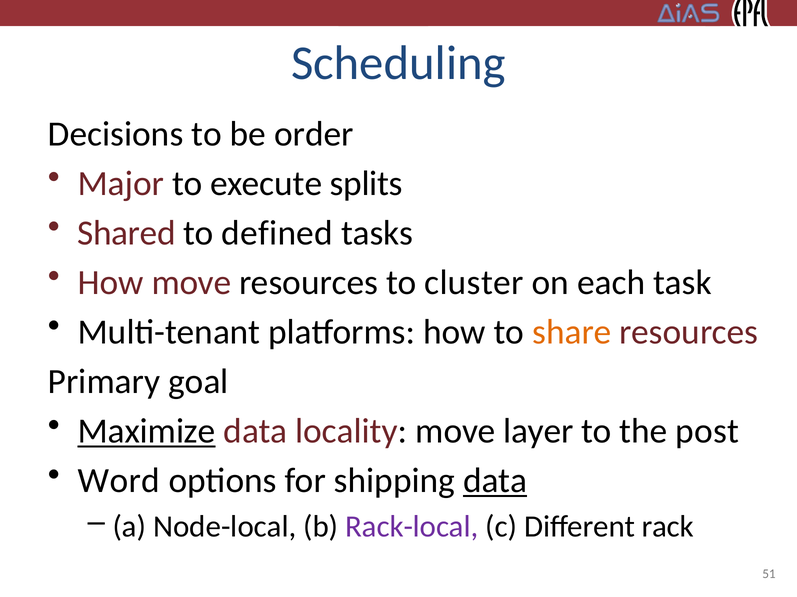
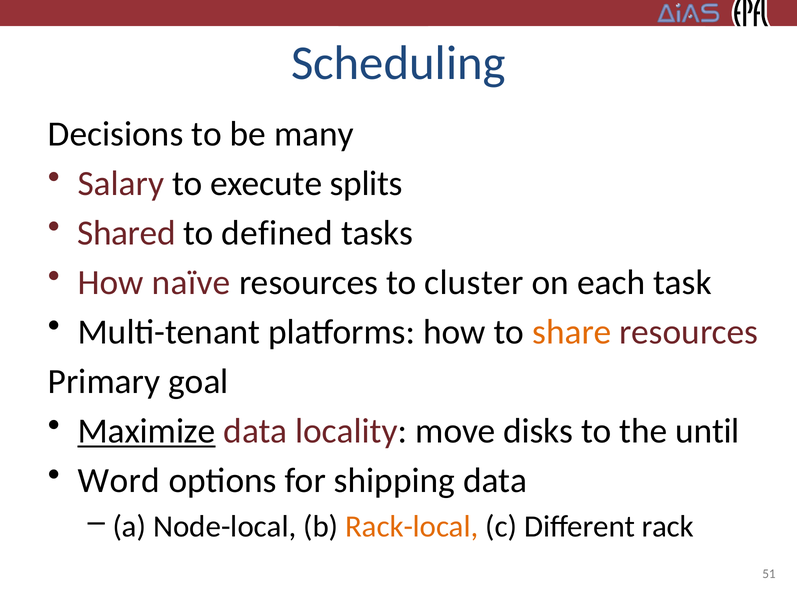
order: order -> many
Major: Major -> Salary
How move: move -> naïve
layer: layer -> disks
post: post -> until
data at (495, 481) underline: present -> none
Rack-local colour: purple -> orange
